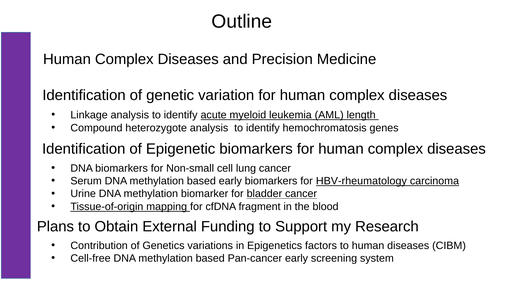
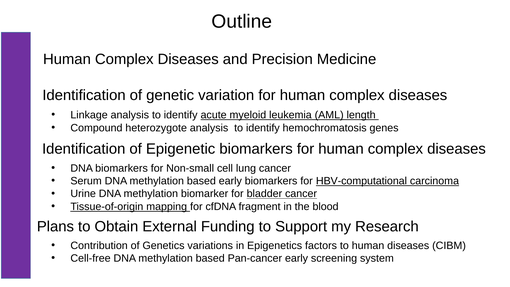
HBV-rheumatology: HBV-rheumatology -> HBV-computational
